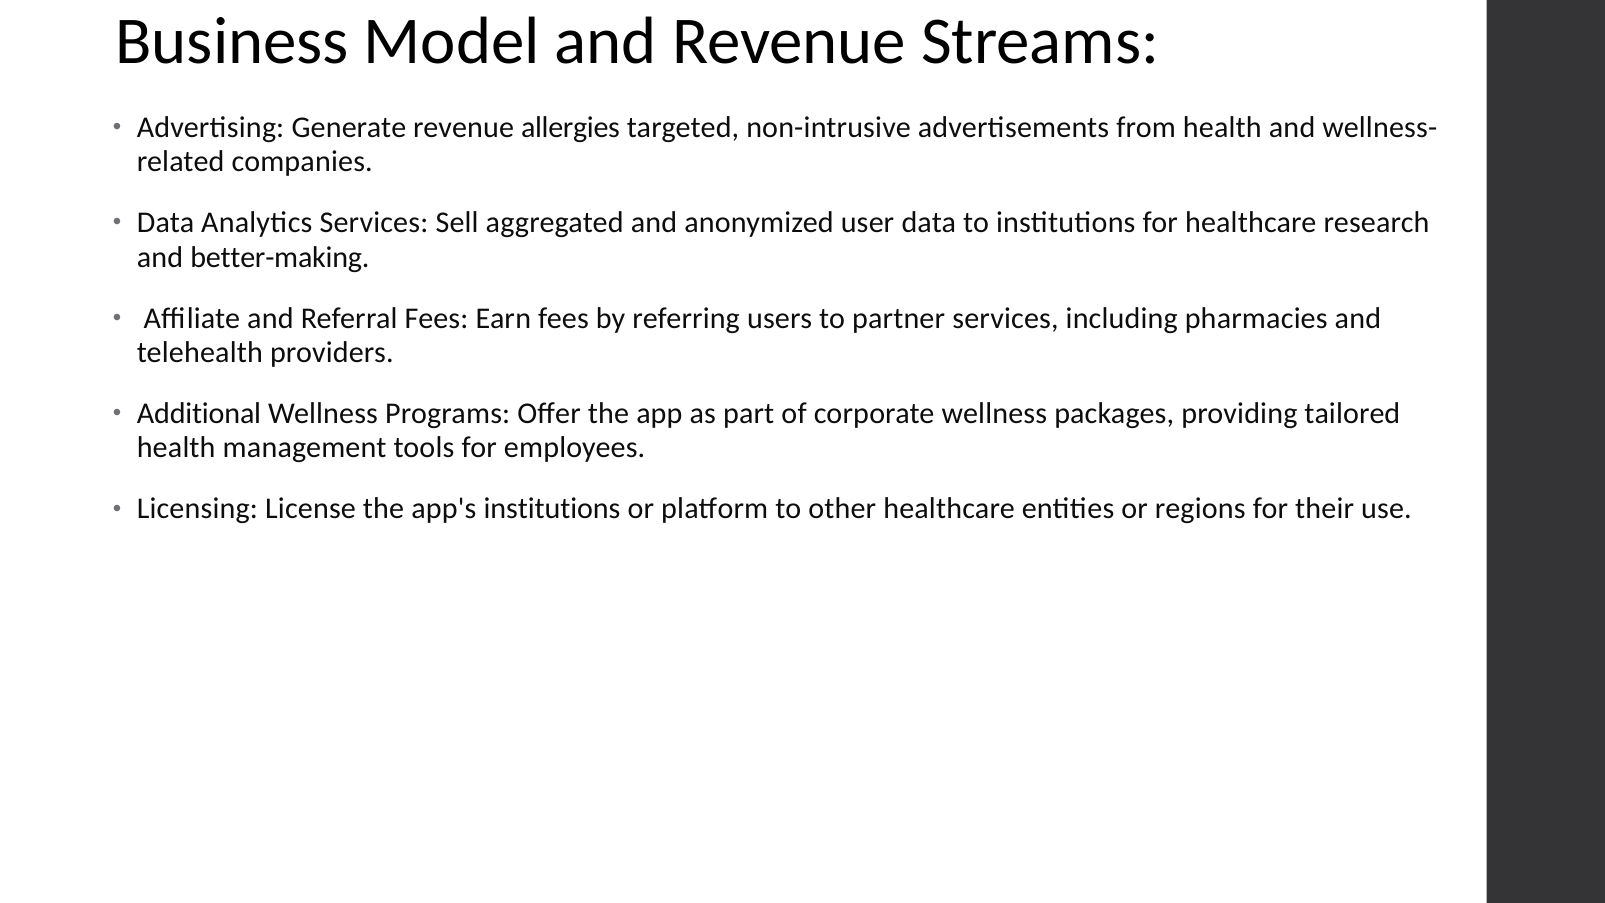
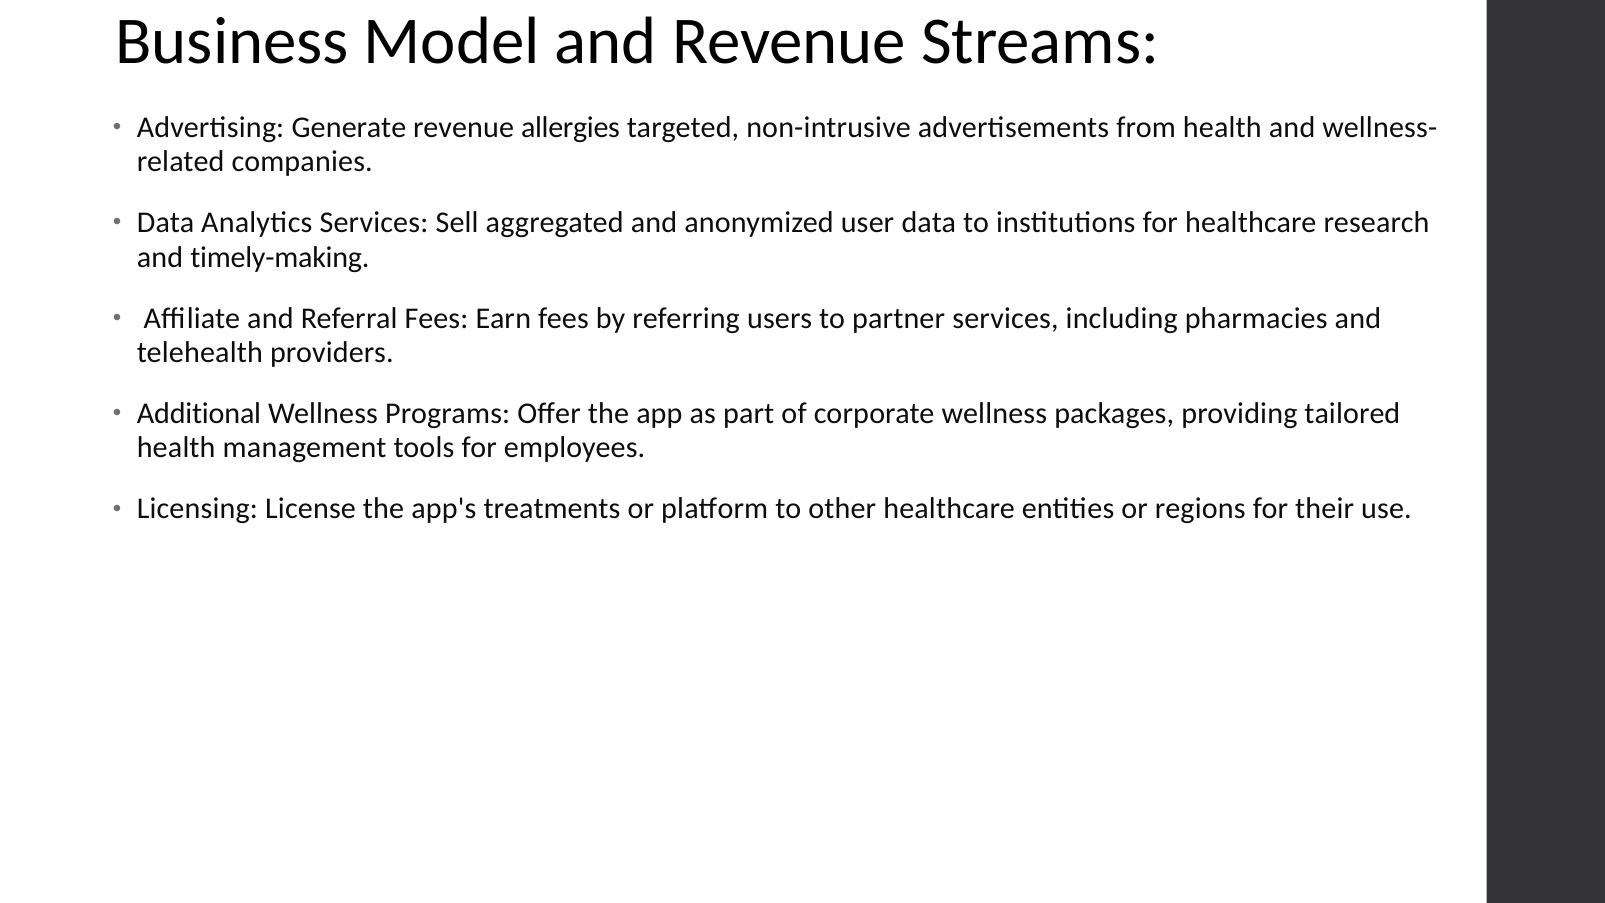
better-making: better-making -> timely-making
app's institutions: institutions -> treatments
